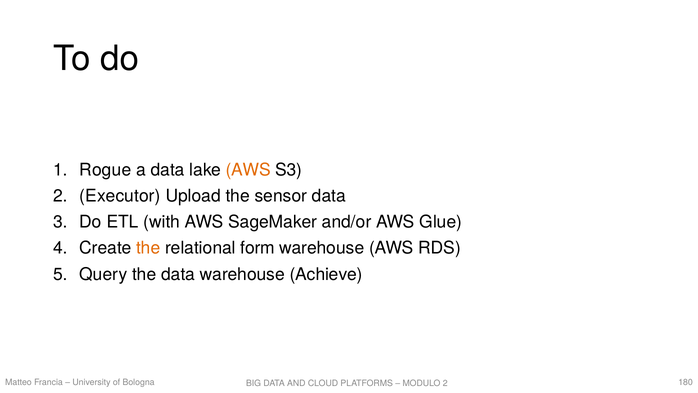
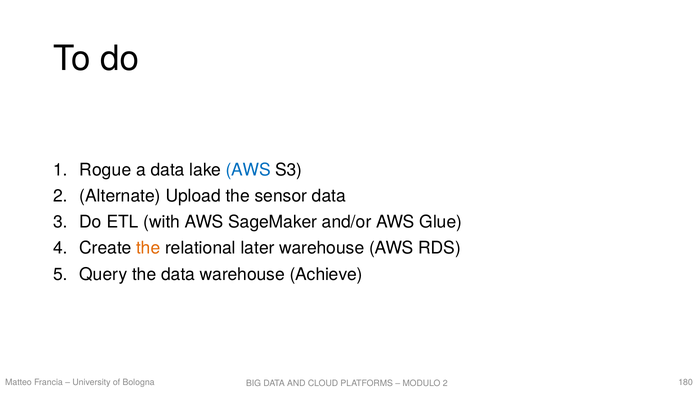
AWS at (248, 170) colour: orange -> blue
Executor: Executor -> Alternate
form: form -> later
